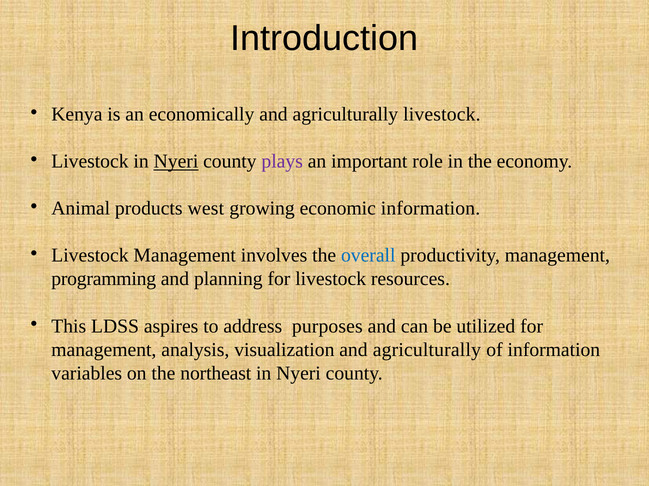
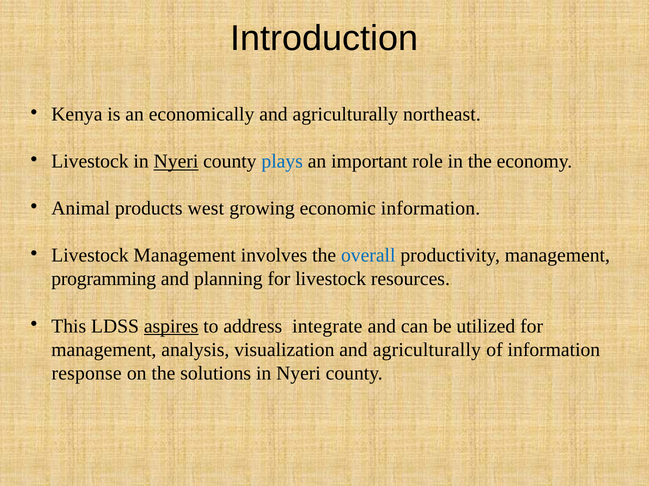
agriculturally livestock: livestock -> northeast
plays colour: purple -> blue
aspires underline: none -> present
purposes: purposes -> integrate
variables: variables -> response
northeast: northeast -> solutions
